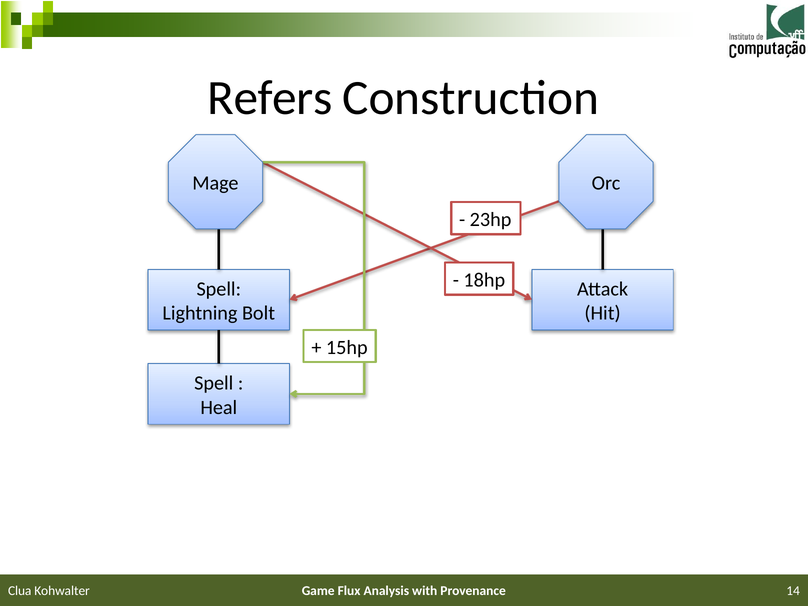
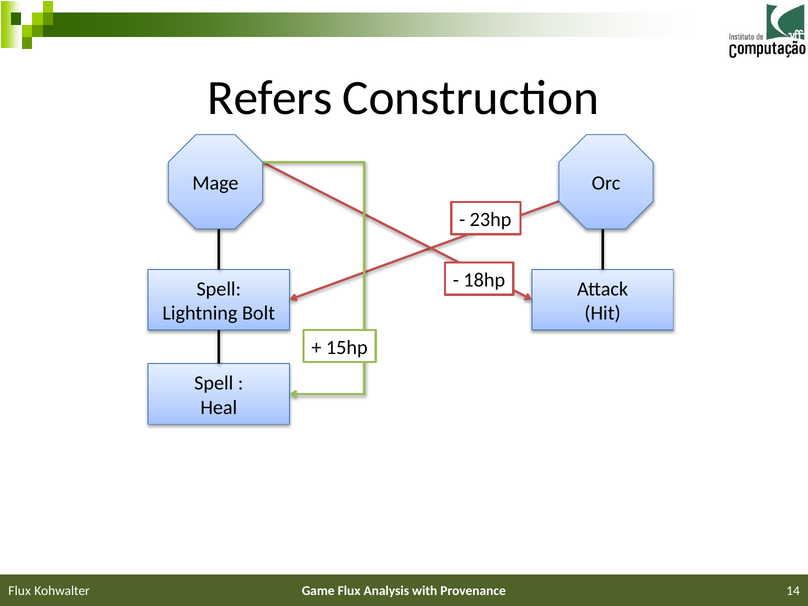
Clua at (20, 591): Clua -> Flux
